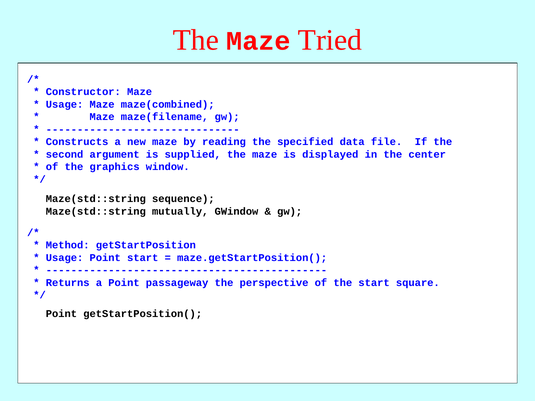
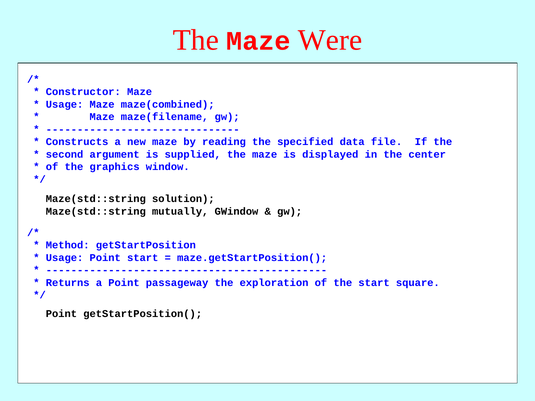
Tried: Tried -> Were
sequence: sequence -> solution
perspective: perspective -> exploration
